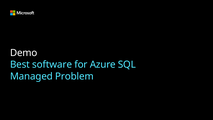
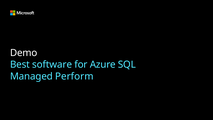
Problem: Problem -> Perform
